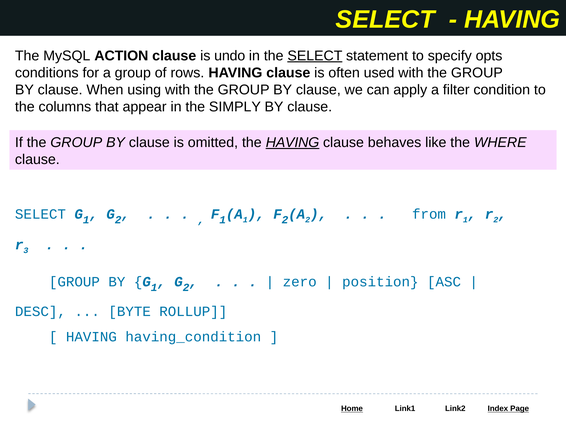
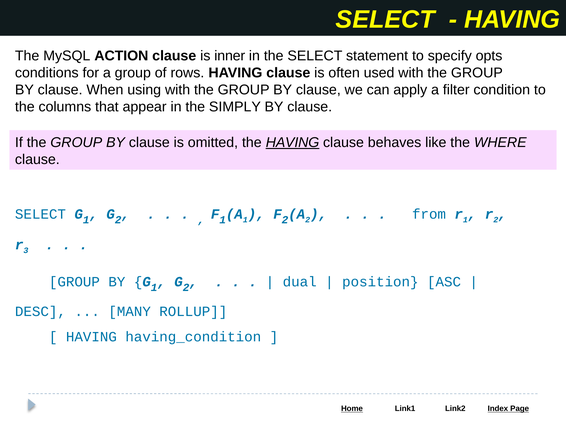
undo: undo -> inner
SELECT at (315, 56) underline: present -> none
zero: zero -> dual
BYTE: BYTE -> MANY
